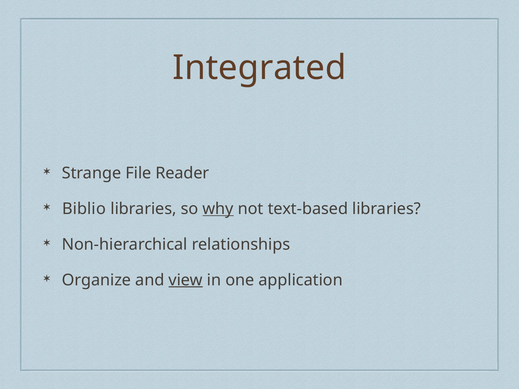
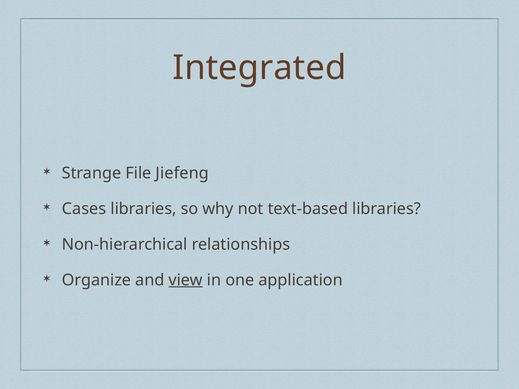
Reader: Reader -> Jiefeng
Biblio: Biblio -> Cases
why underline: present -> none
